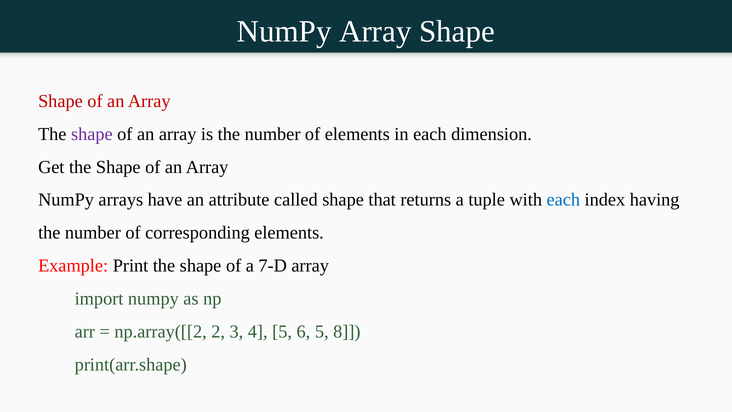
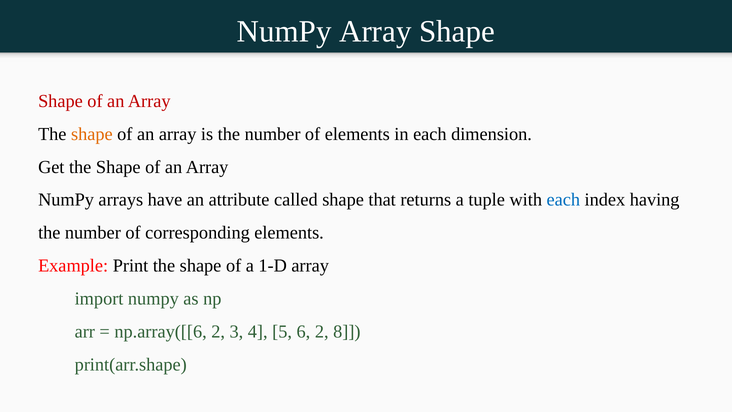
shape at (92, 134) colour: purple -> orange
7-D: 7-D -> 1-D
np.array([[2: np.array([[2 -> np.array([[6
6 5: 5 -> 2
